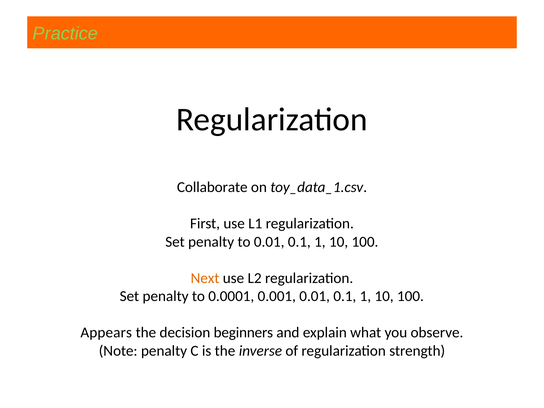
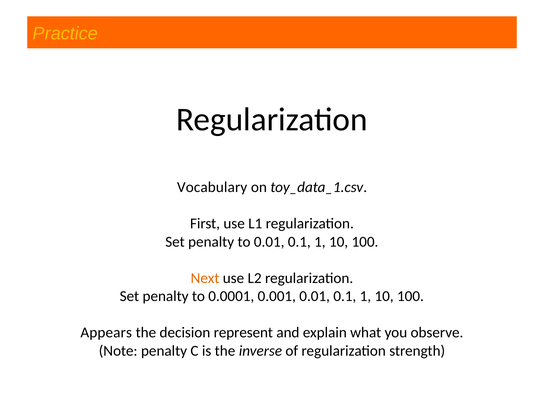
Practice colour: light green -> yellow
Collaborate: Collaborate -> Vocabulary
beginners: beginners -> represent
